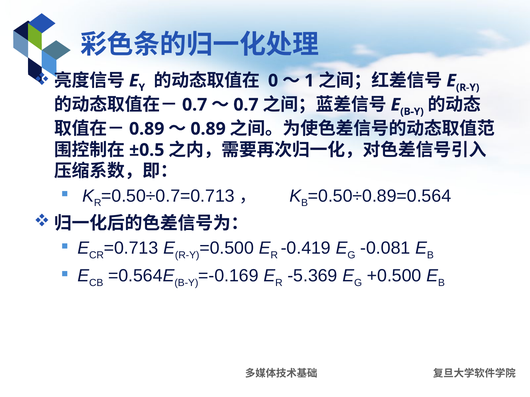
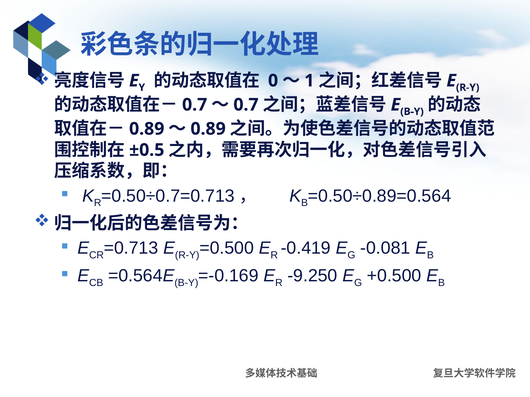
-5.369: -5.369 -> -9.250
